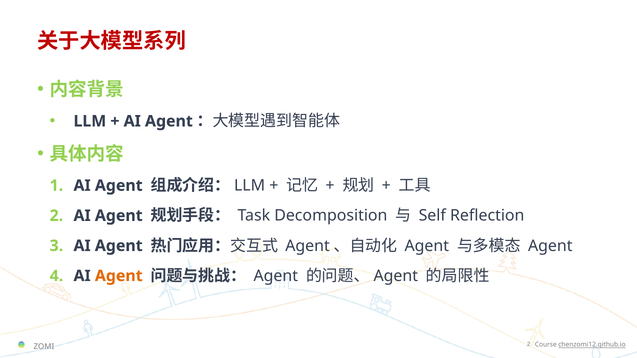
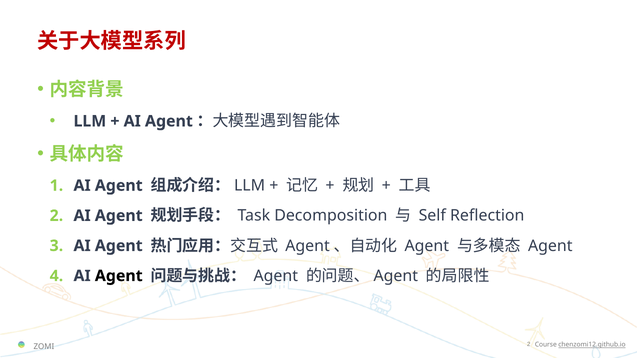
Agent at (119, 276) colour: orange -> black
